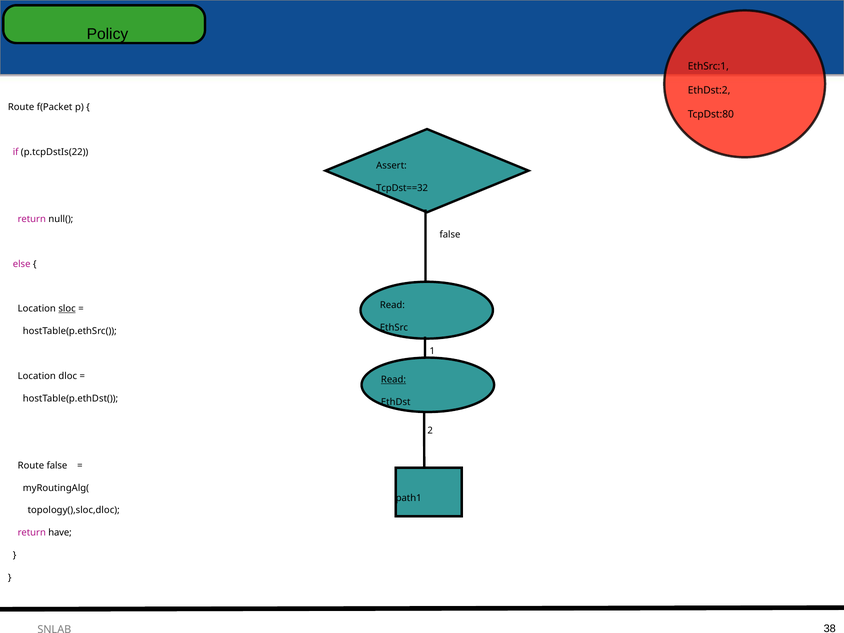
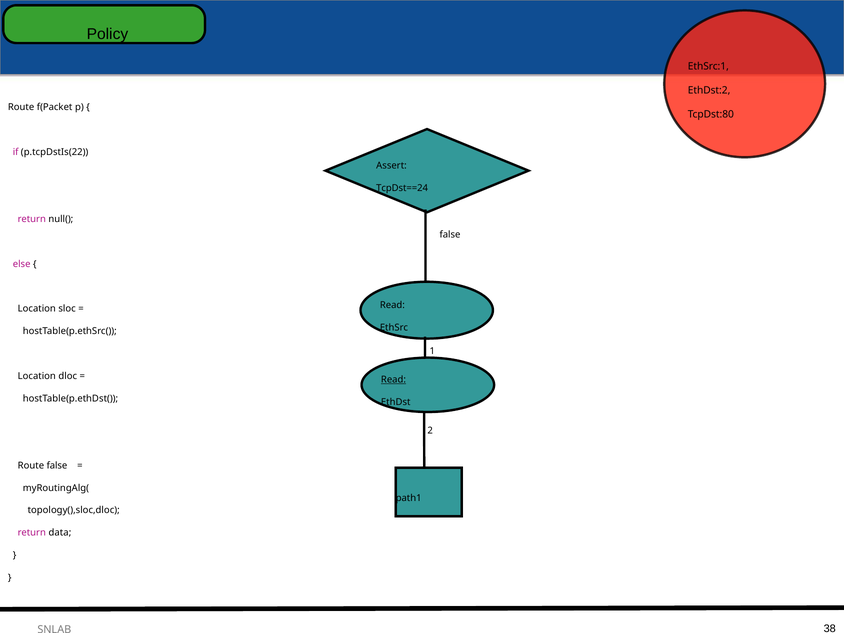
TcpDst==32: TcpDst==32 -> TcpDst==24
sloc underline: present -> none
have: have -> data
